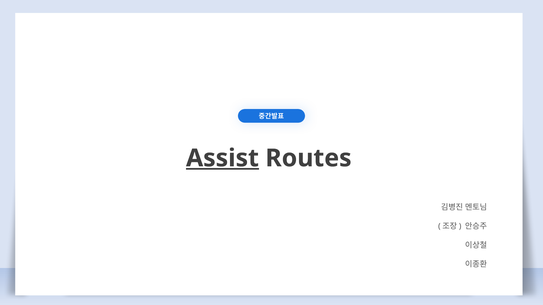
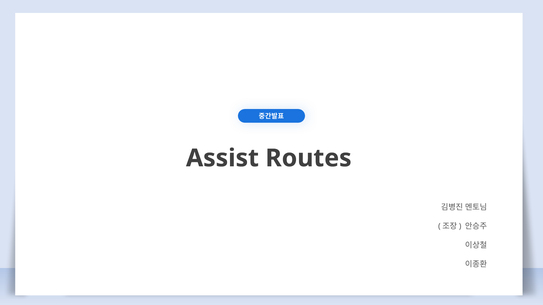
Assist underline: present -> none
